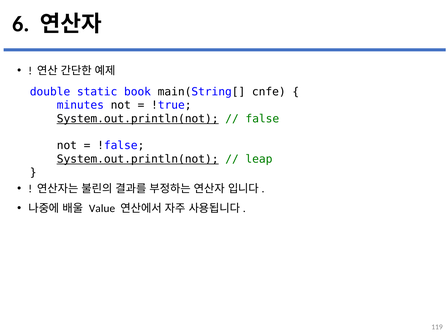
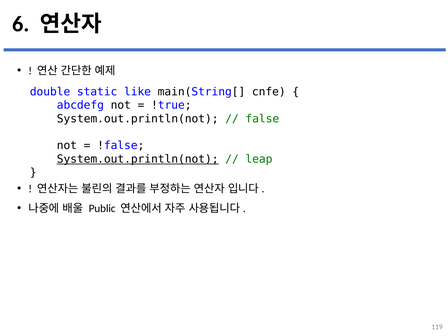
book: book -> like
minutes: minutes -> abcdefg
System.out.println(not at (138, 119) underline: present -> none
Value: Value -> Public
